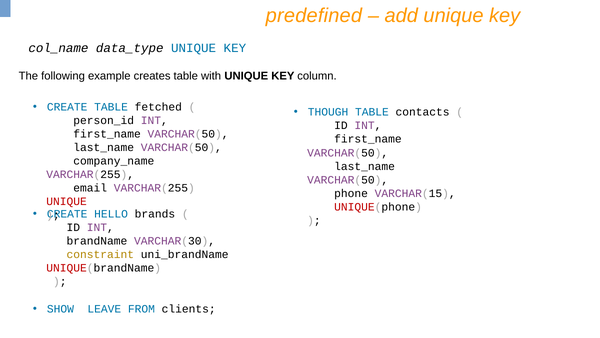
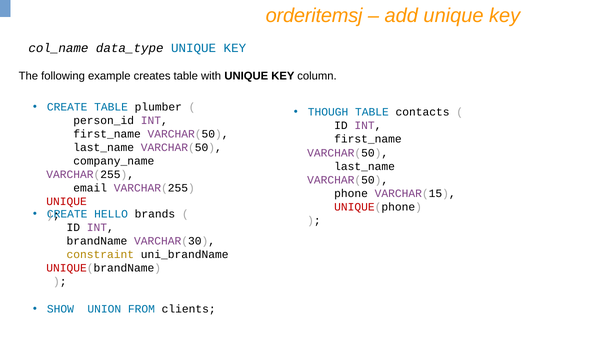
predefined: predefined -> orderitemsj
fetched: fetched -> plumber
LEAVE: LEAVE -> UNION
